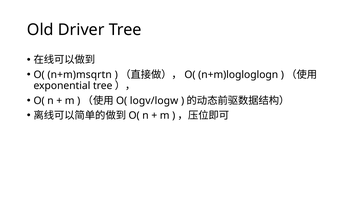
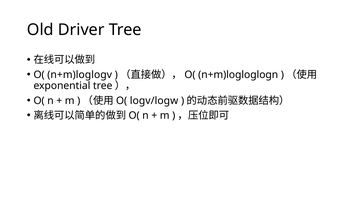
n+m)msqrtn: n+m)msqrtn -> n+m)loglogv
